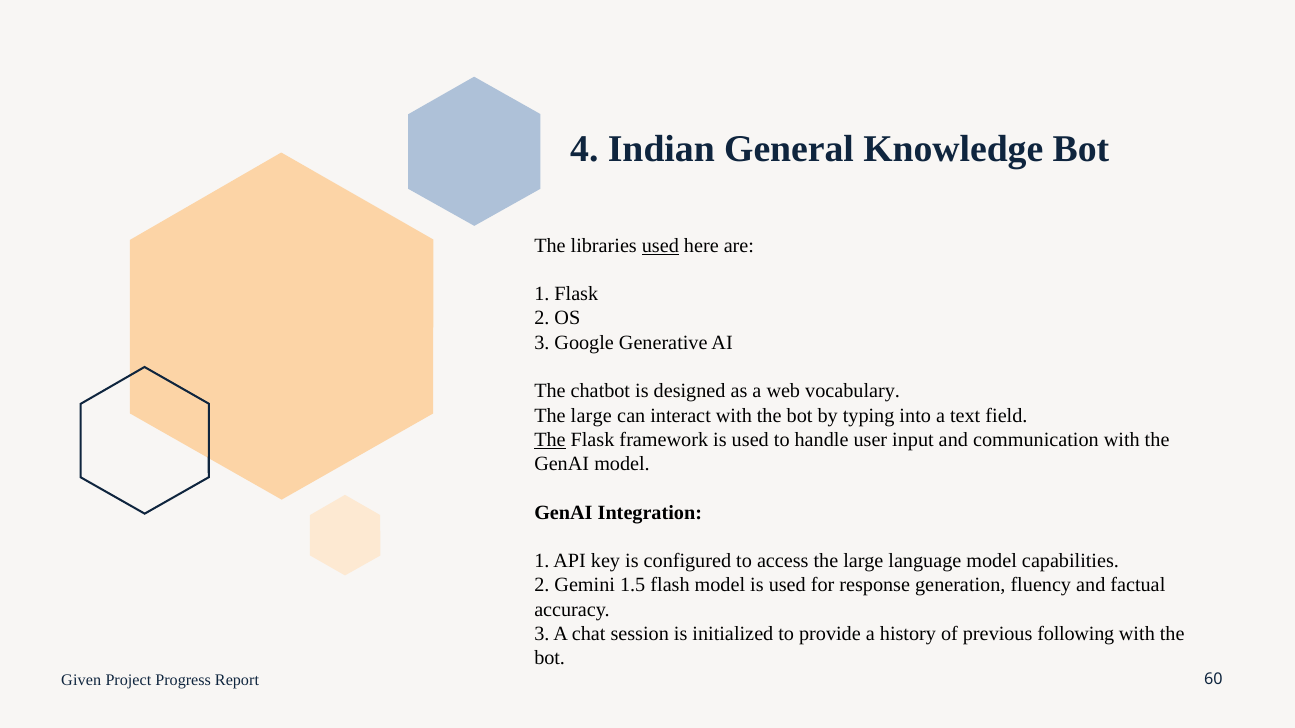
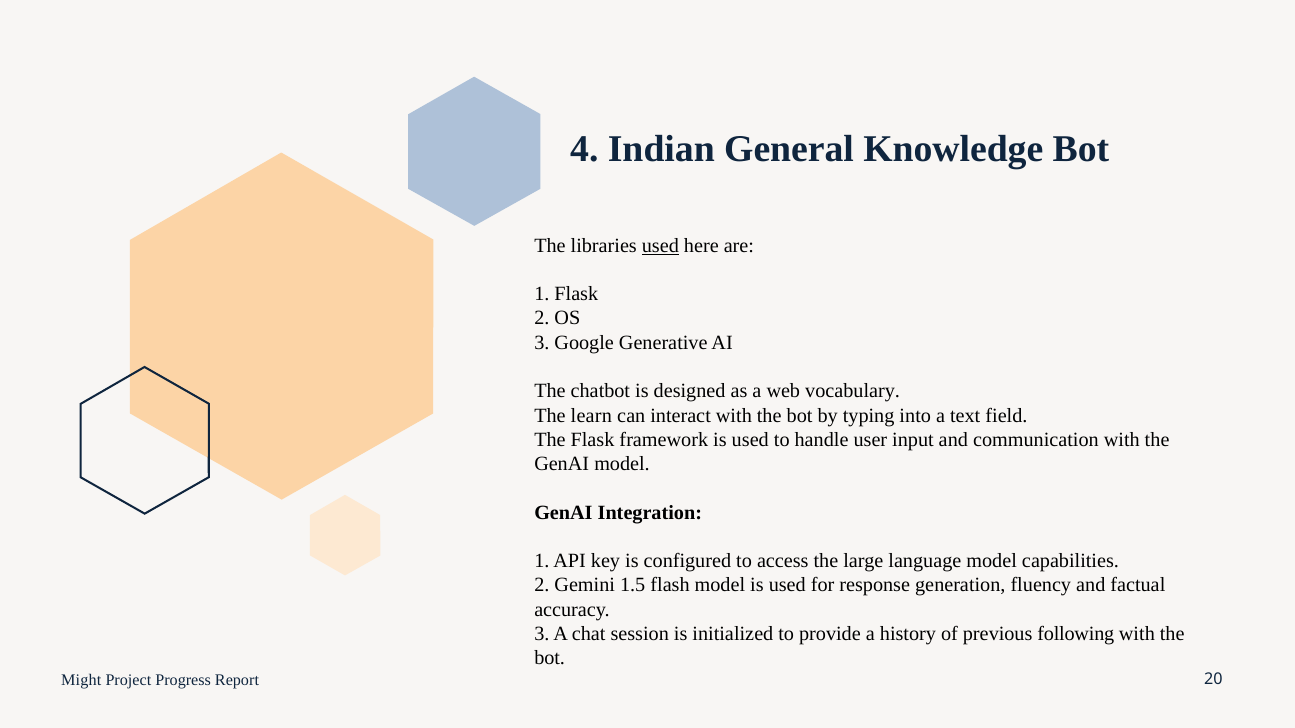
large at (591, 416): large -> learn
The at (550, 440) underline: present -> none
Given: Given -> Might
60: 60 -> 20
